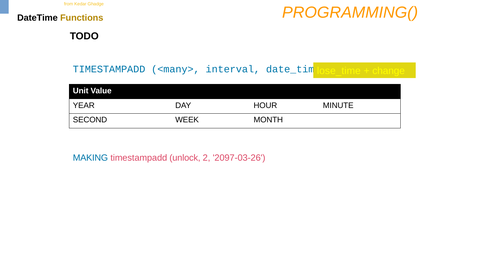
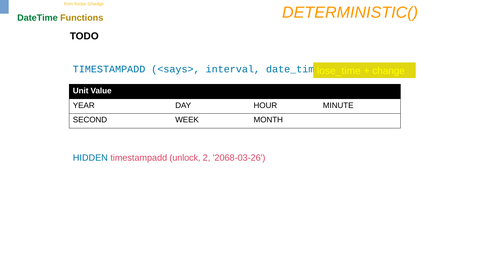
PROGRAMMING(: PROGRAMMING( -> DETERMINISTIC(
DateTime colour: black -> green
<many>: <many> -> <says>
MAKING: MAKING -> HIDDEN
2097-03-26: 2097-03-26 -> 2068-03-26
